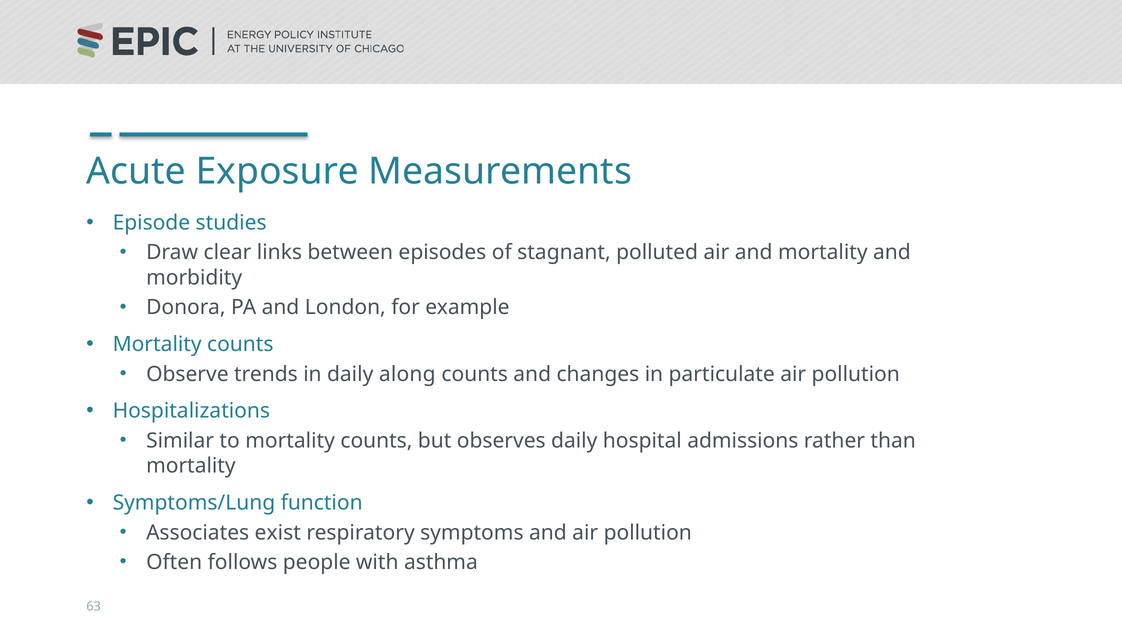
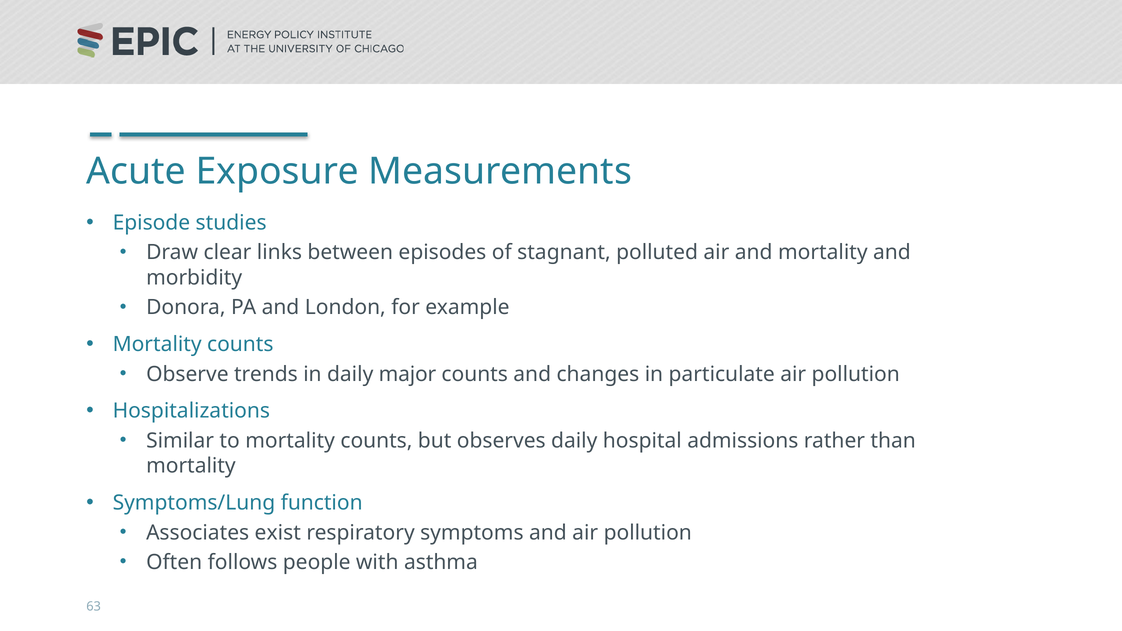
along: along -> major
